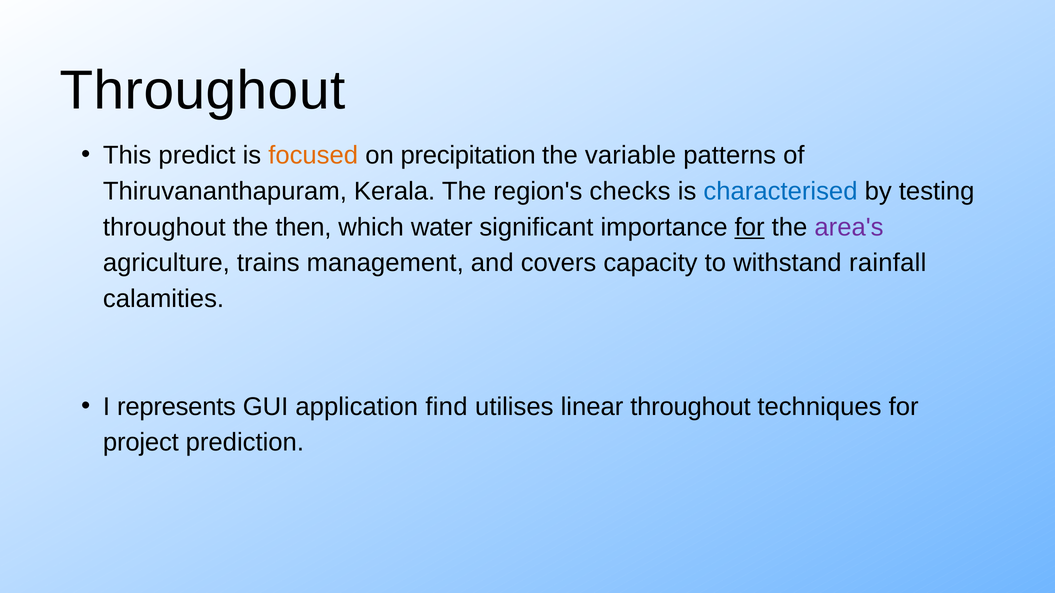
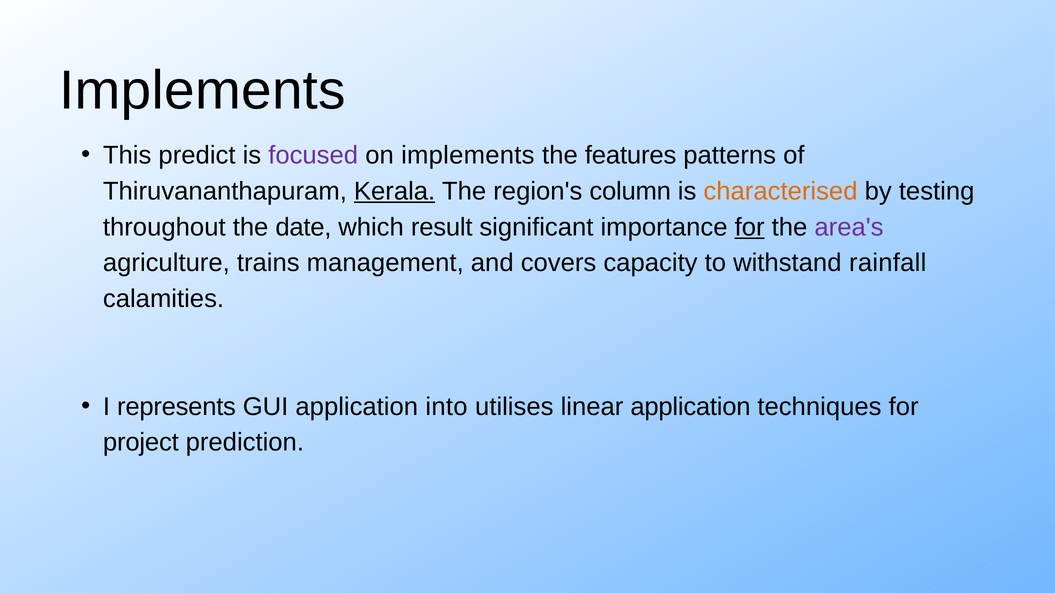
Throughout at (202, 91): Throughout -> Implements
focused colour: orange -> purple
on precipitation: precipitation -> implements
variable: variable -> features
Kerala underline: none -> present
checks: checks -> column
characterised colour: blue -> orange
then: then -> date
water: water -> result
find: find -> into
linear throughout: throughout -> application
